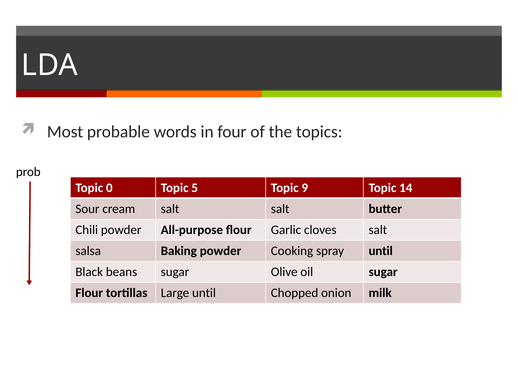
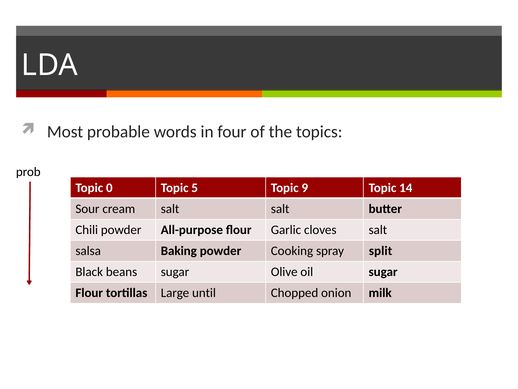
spray until: until -> split
